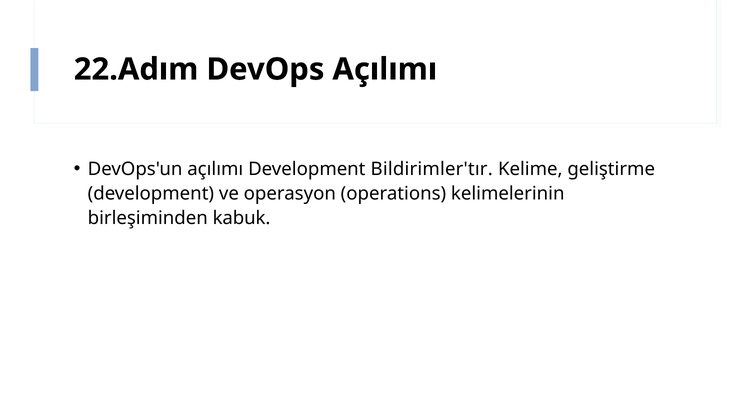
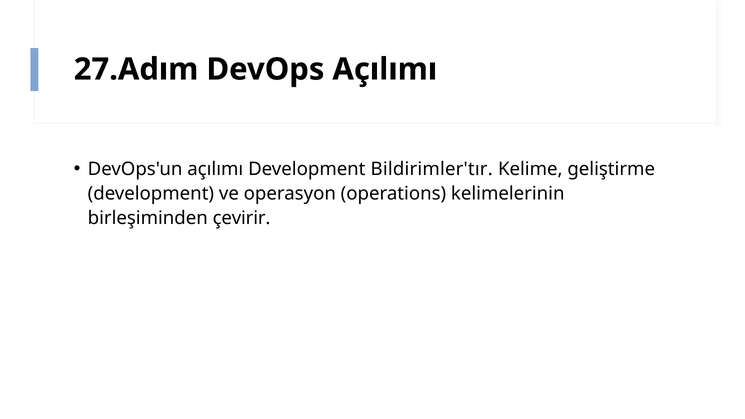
22.Adım: 22.Adım -> 27.Adım
kabuk: kabuk -> çevirir
